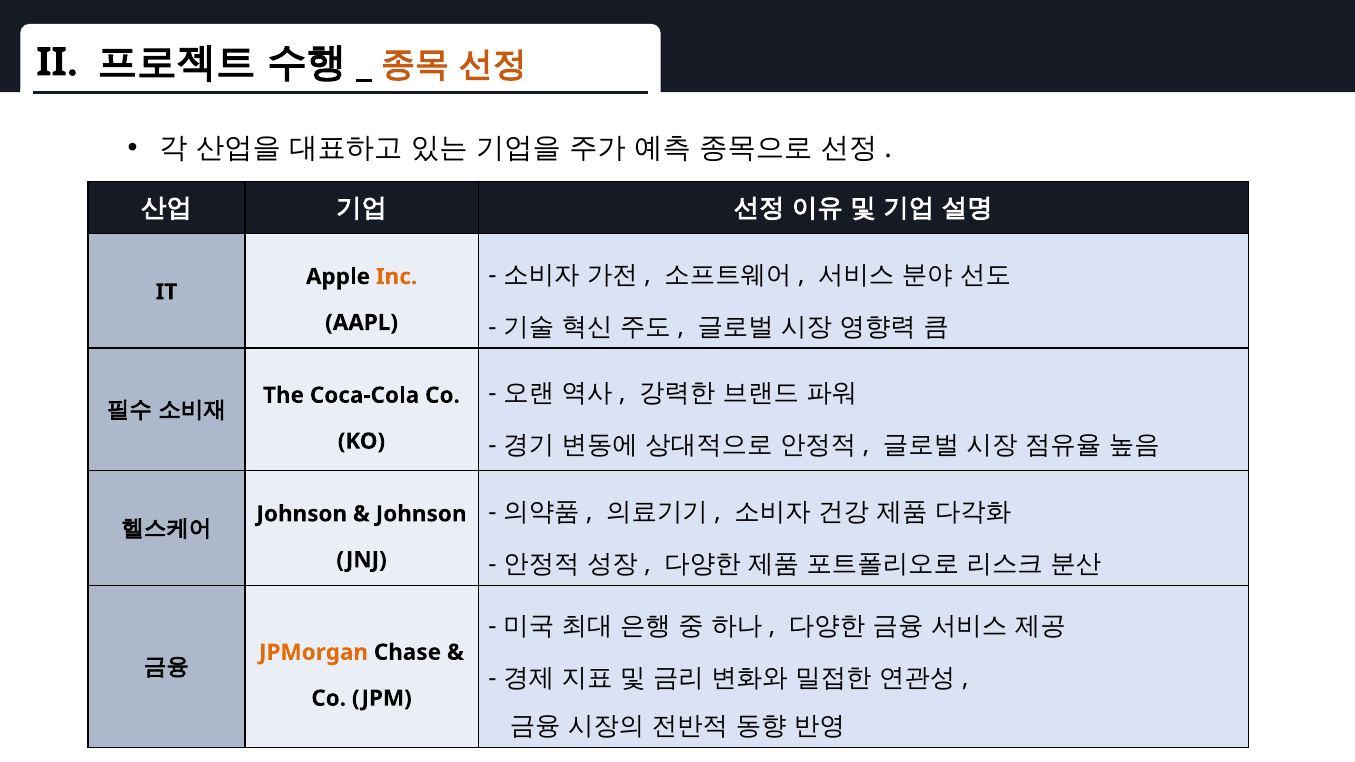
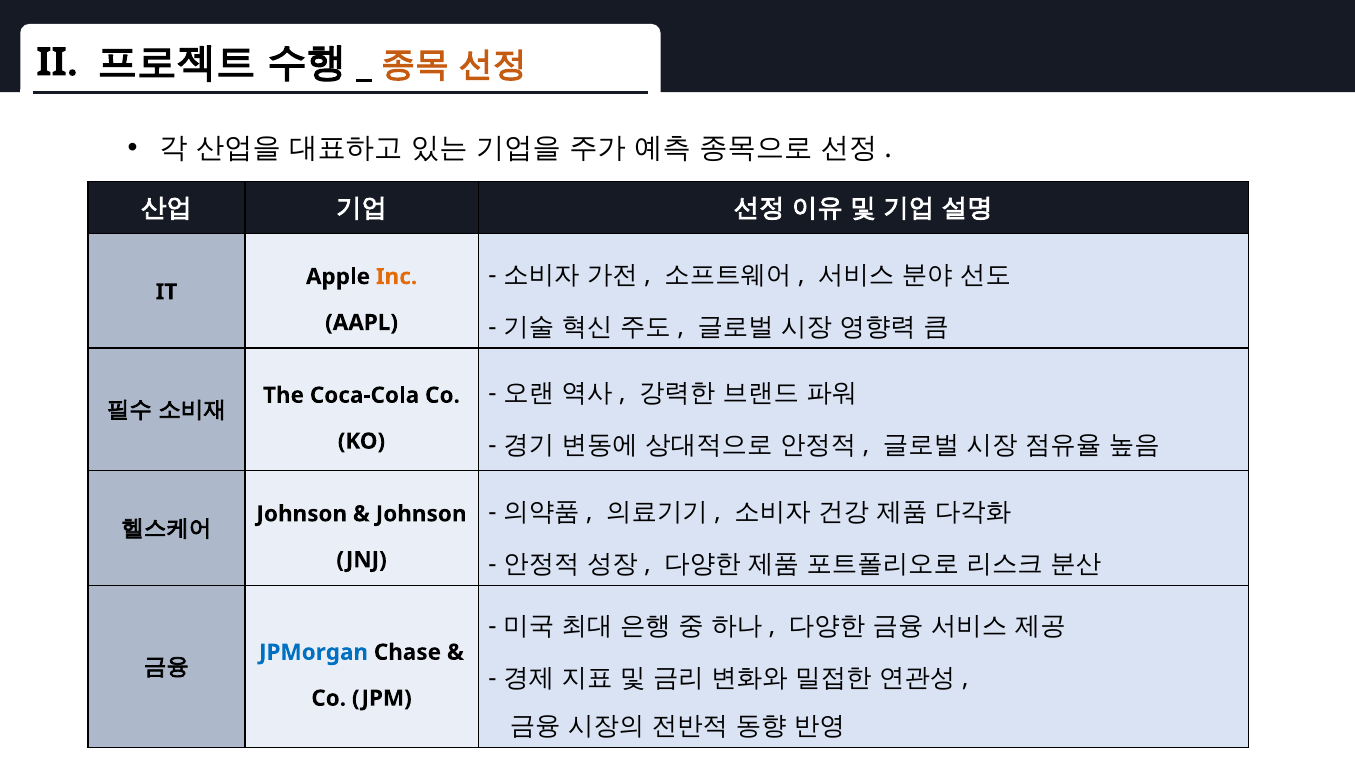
JPMorgan colour: orange -> blue
